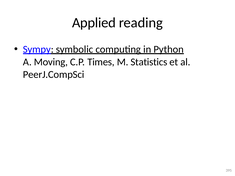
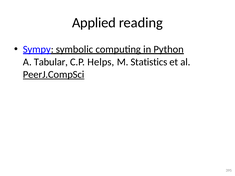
Moving: Moving -> Tabular
Times: Times -> Helps
PeerJ.CompSci underline: none -> present
